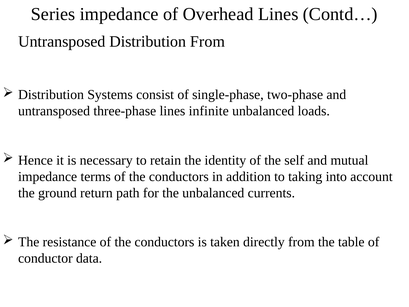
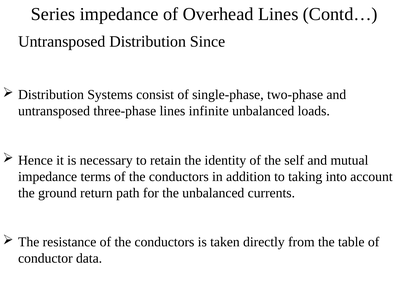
Distribution From: From -> Since
